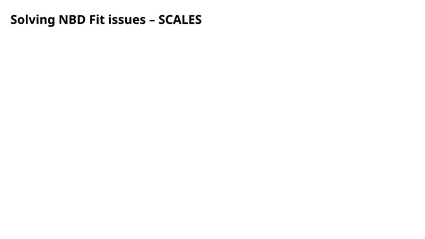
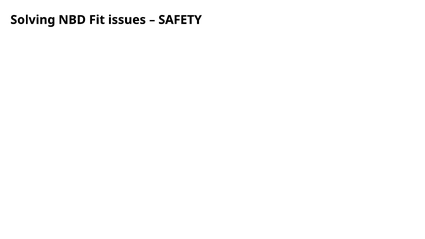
SCALES: SCALES -> SAFETY
